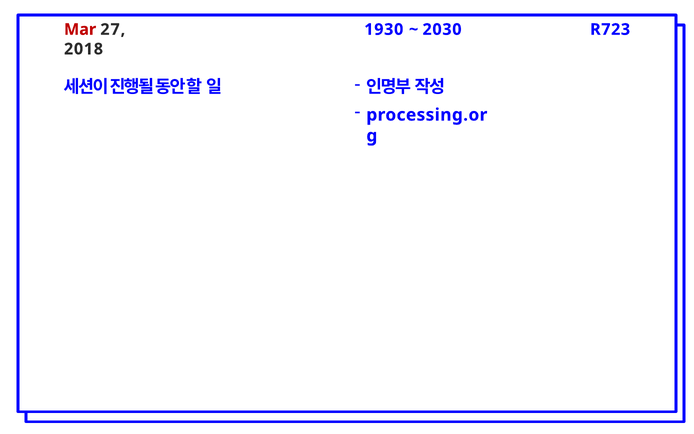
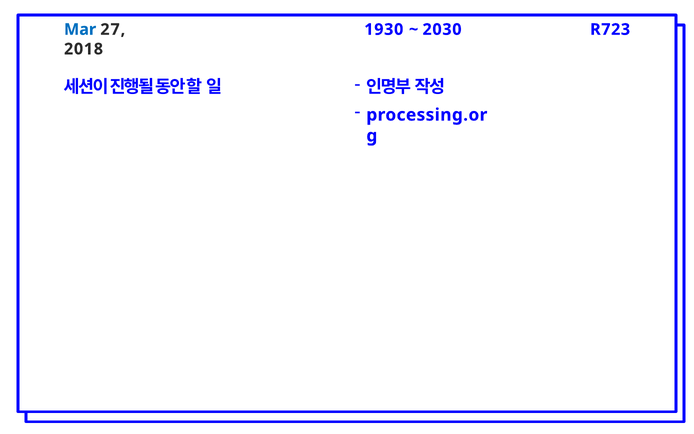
Mar colour: red -> blue
